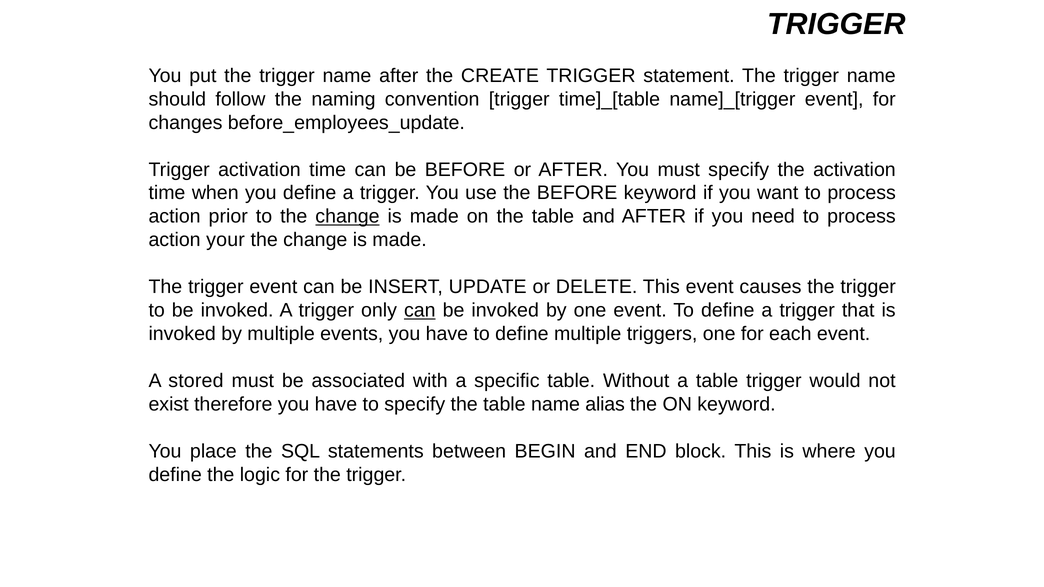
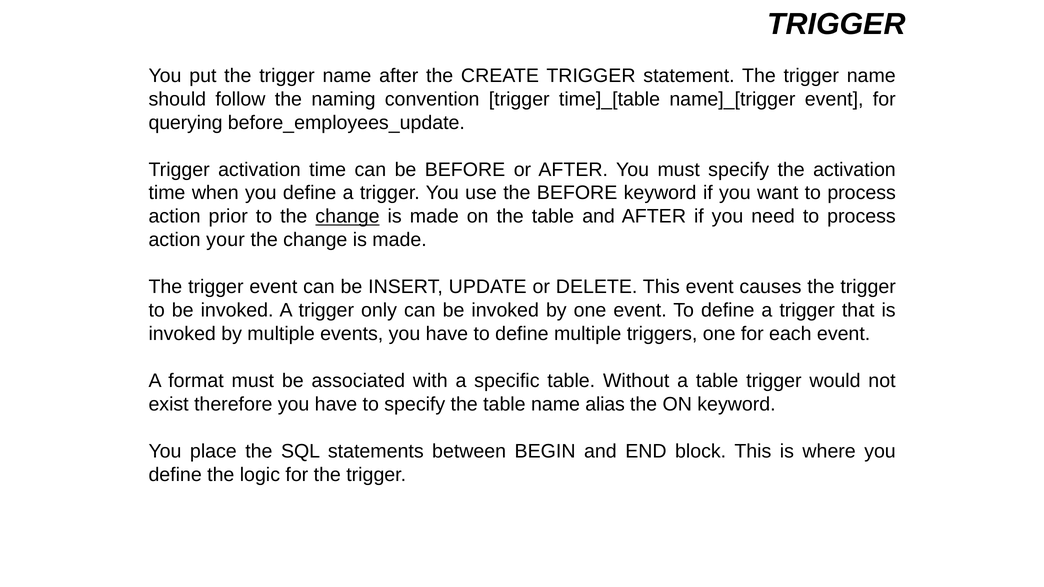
changes: changes -> querying
can at (420, 311) underline: present -> none
stored: stored -> format
